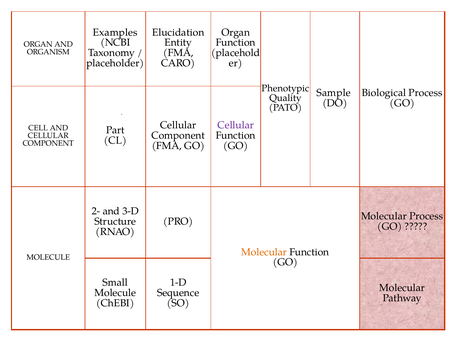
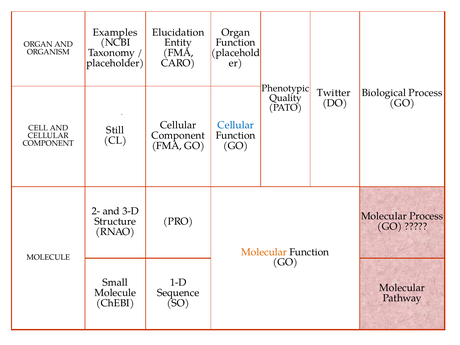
Sample: Sample -> Twitter
Cellular at (236, 125) colour: purple -> blue
Part: Part -> Still
